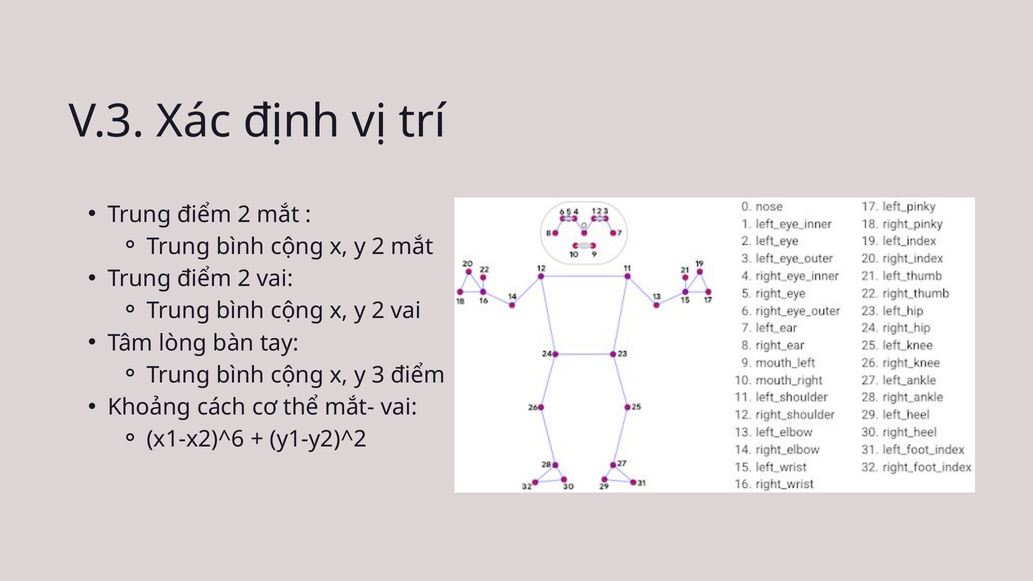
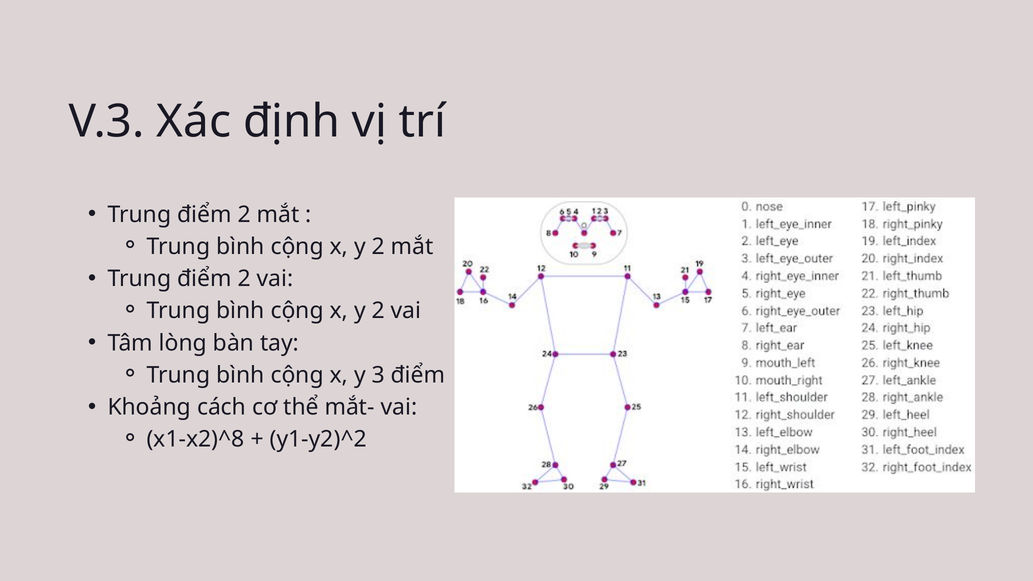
x1-x2)^6: x1-x2)^6 -> x1-x2)^8
